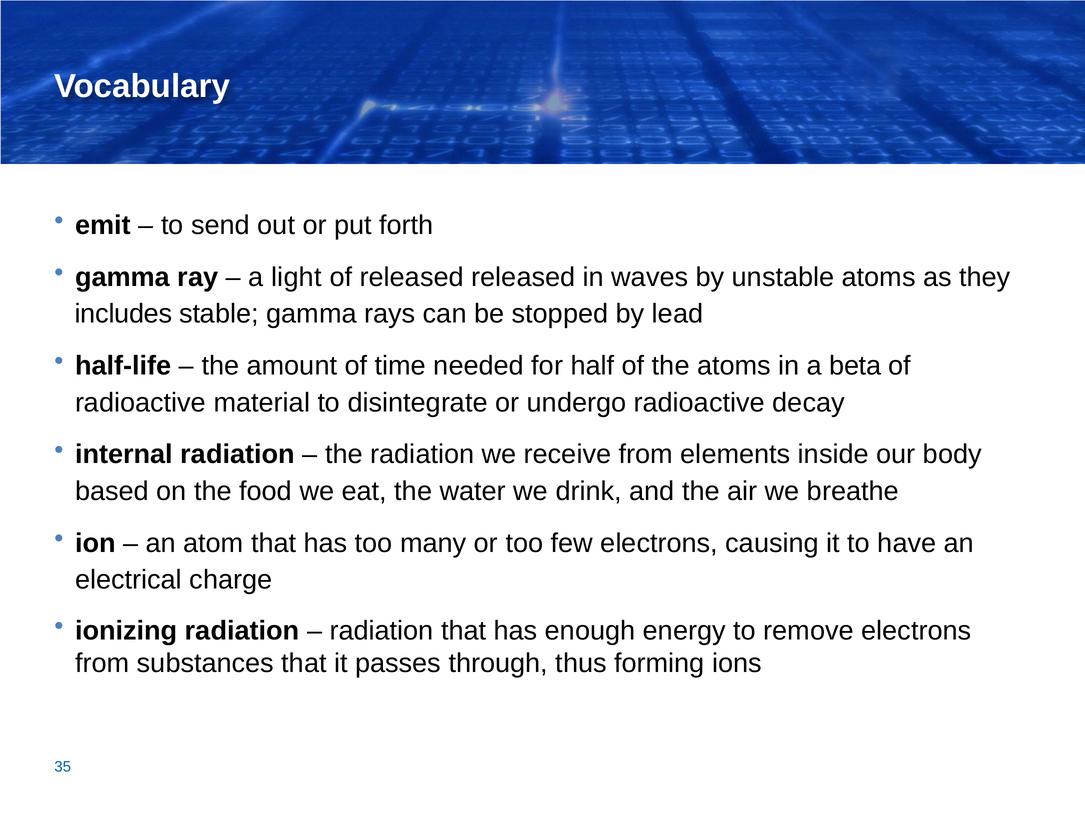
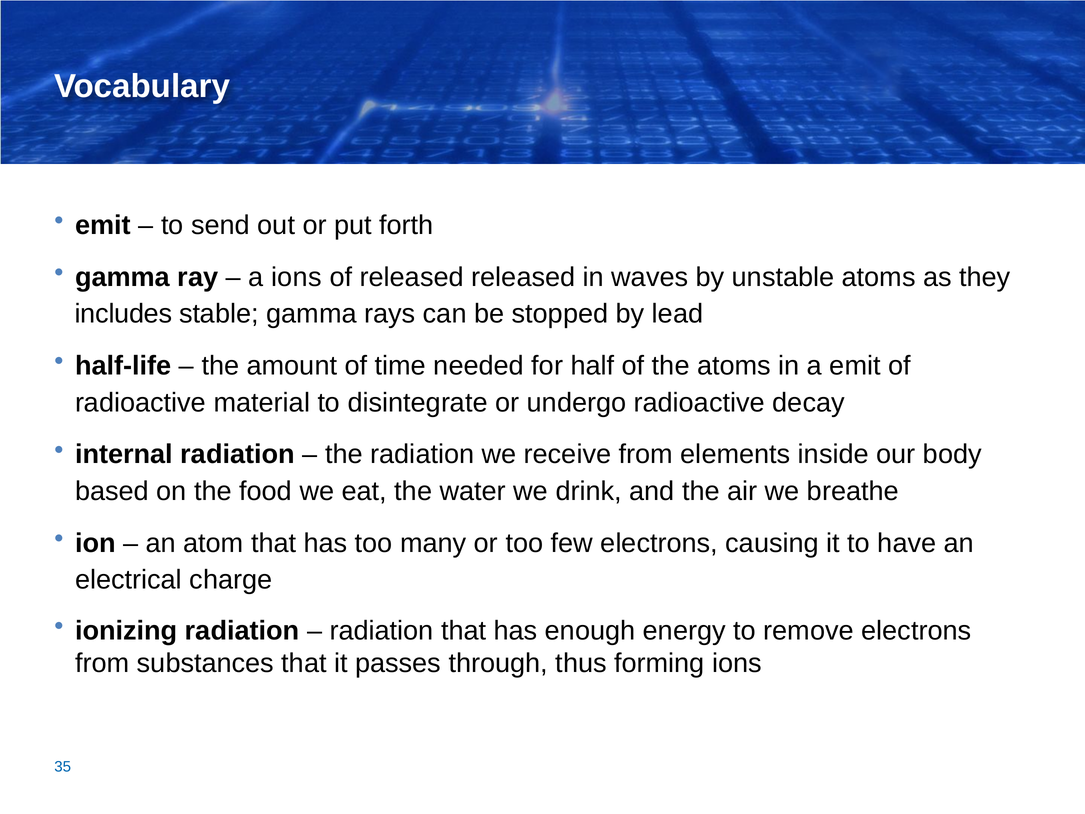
a light: light -> ions
a beta: beta -> emit
